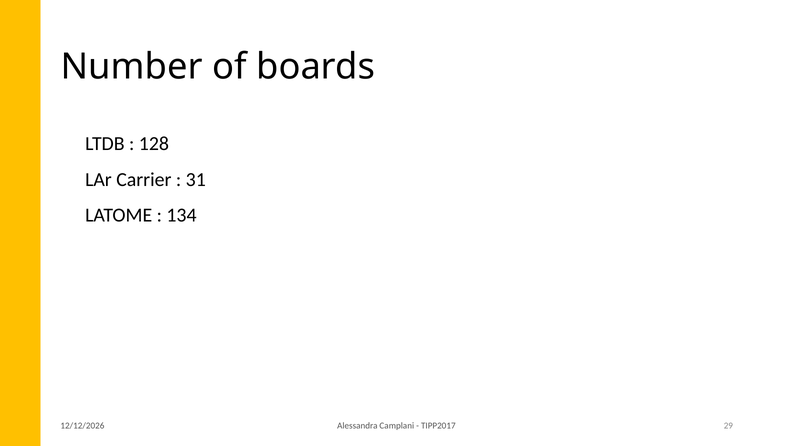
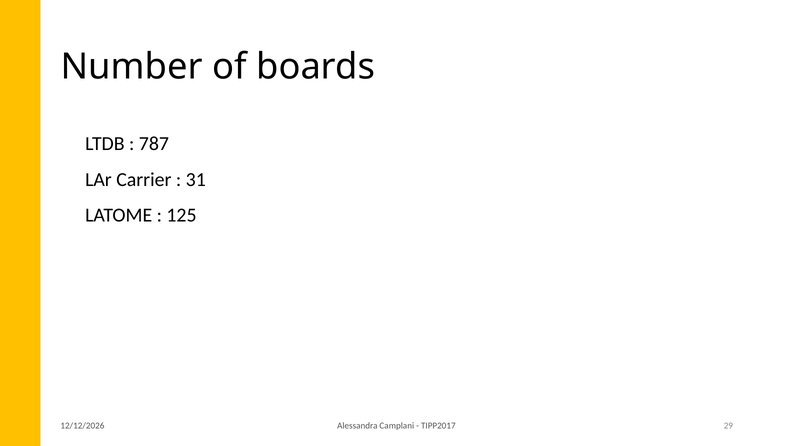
128: 128 -> 787
134: 134 -> 125
